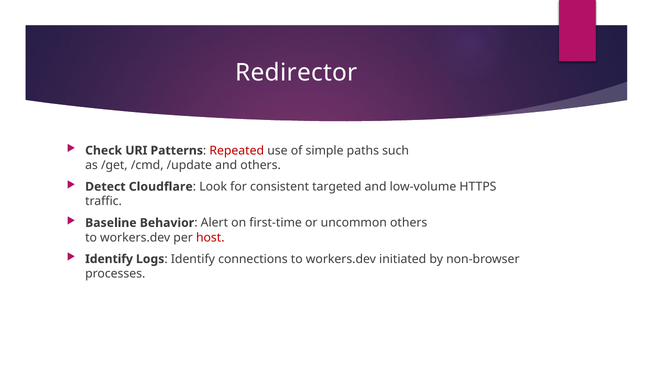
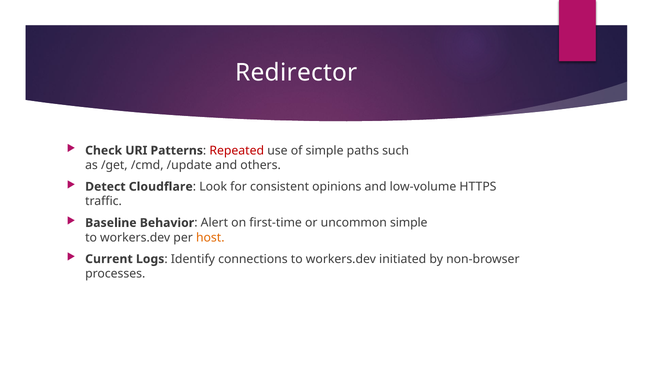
targeted: targeted -> opinions
uncommon others: others -> simple
host colour: red -> orange
Identify at (109, 259): Identify -> Current
